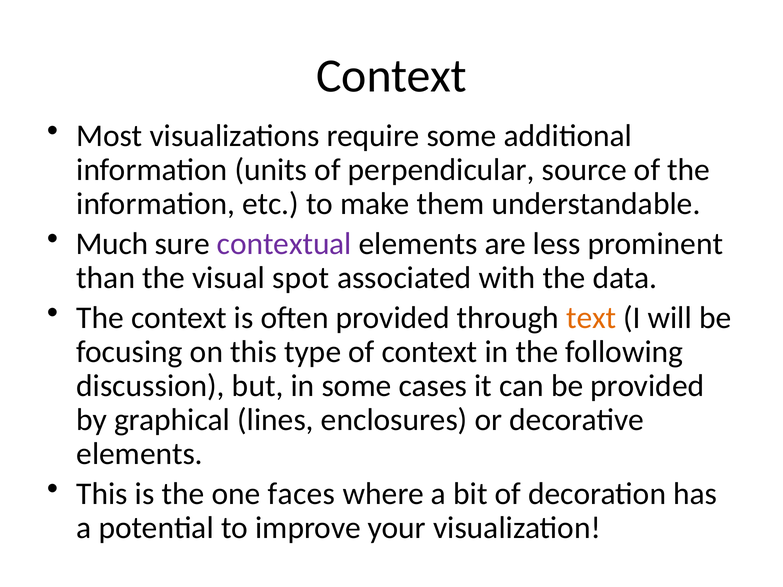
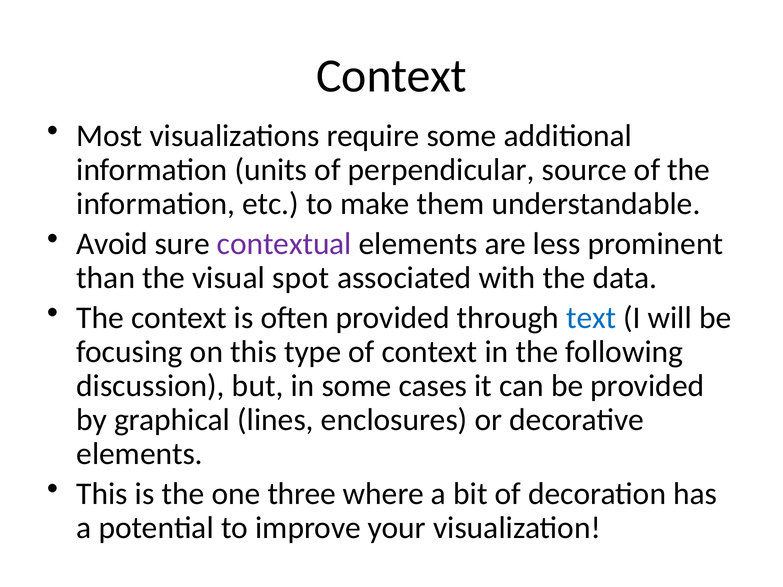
Much: Much -> Avoid
text colour: orange -> blue
faces: faces -> three
